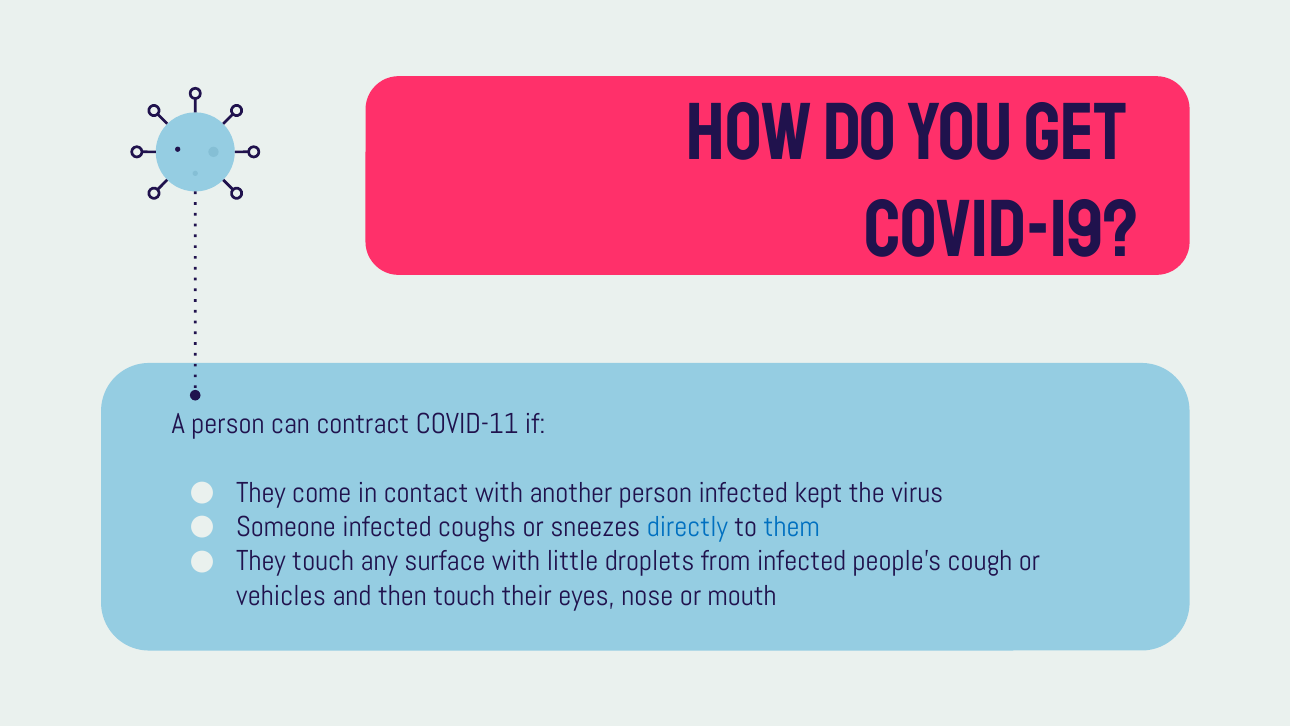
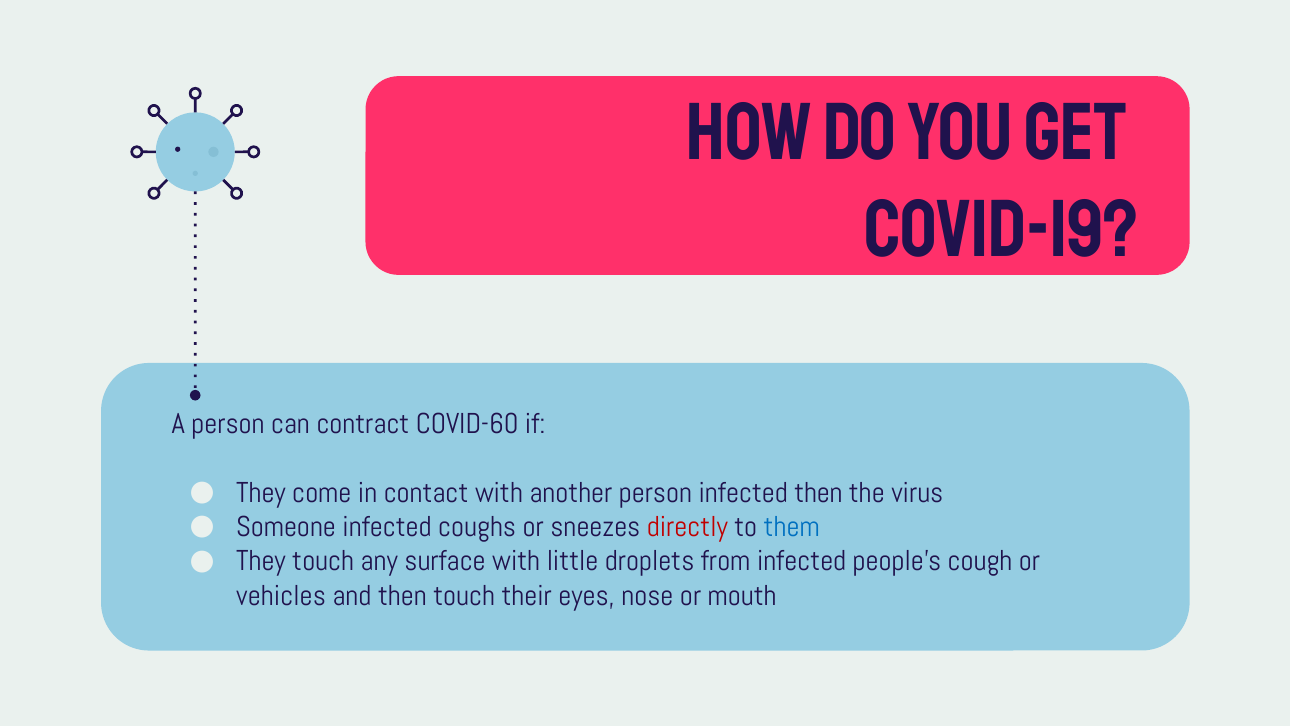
COVID-11: COVID-11 -> COVID-60
infected kept: kept -> then
directly colour: blue -> red
